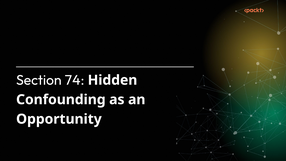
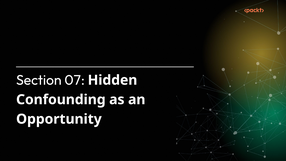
74: 74 -> 07
